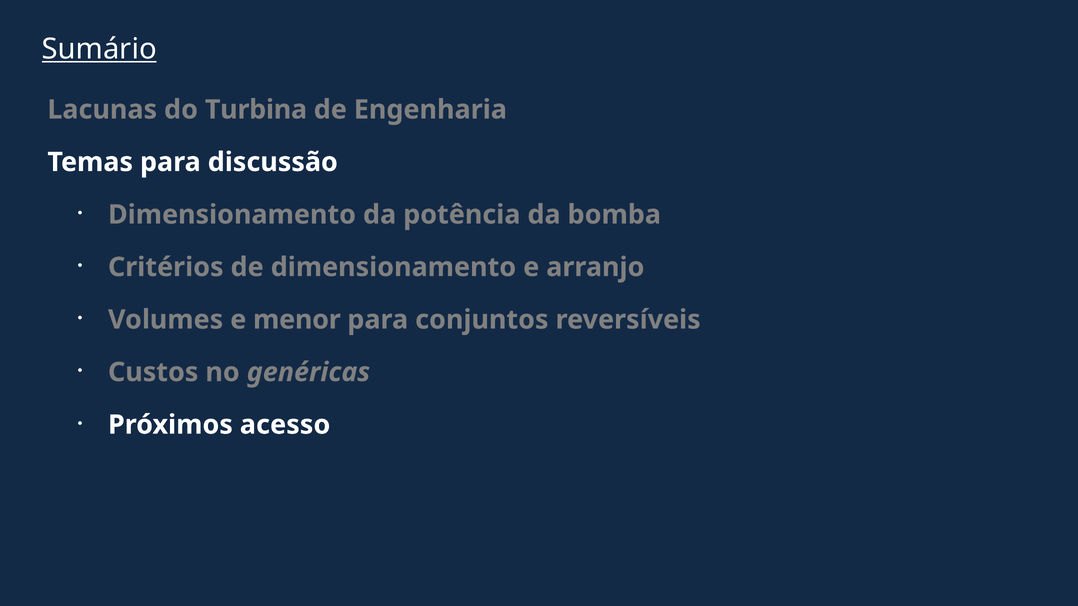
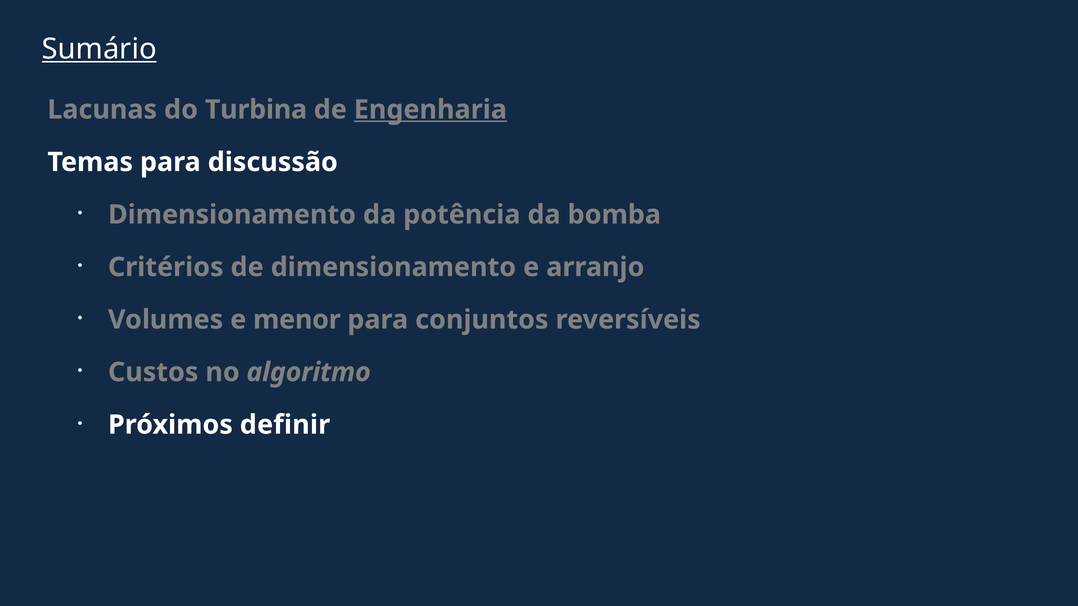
Engenharia underline: none -> present
genéricas: genéricas -> algoritmo
acesso: acesso -> definir
